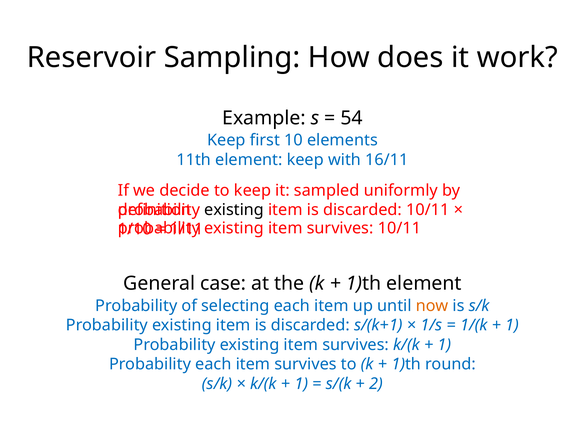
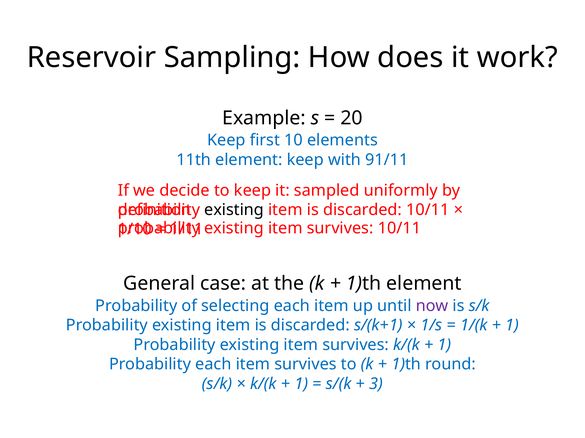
54: 54 -> 20
16/11: 16/11 -> 91/11
now colour: orange -> purple
2: 2 -> 3
